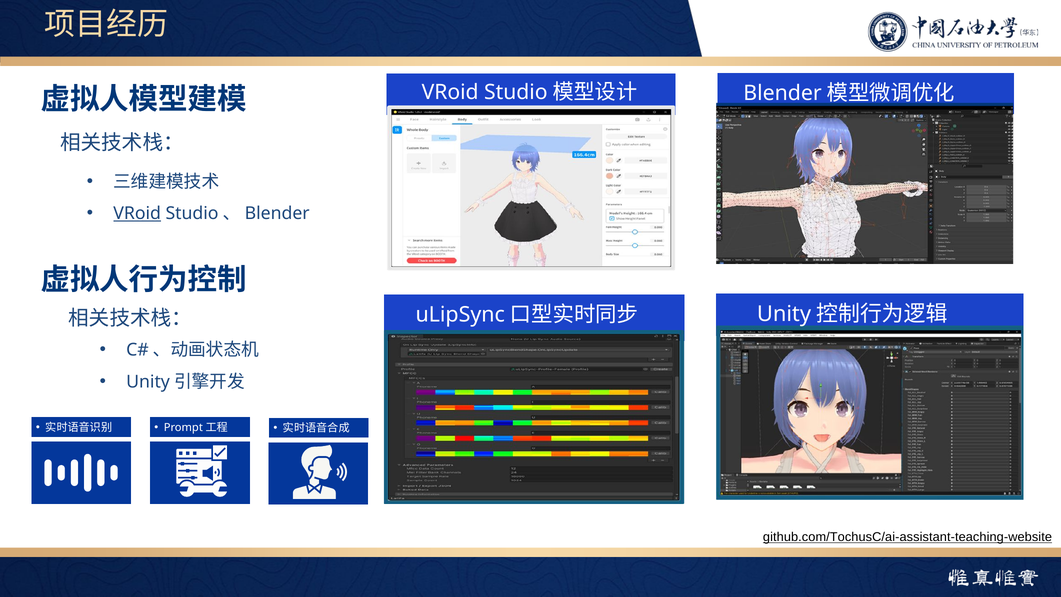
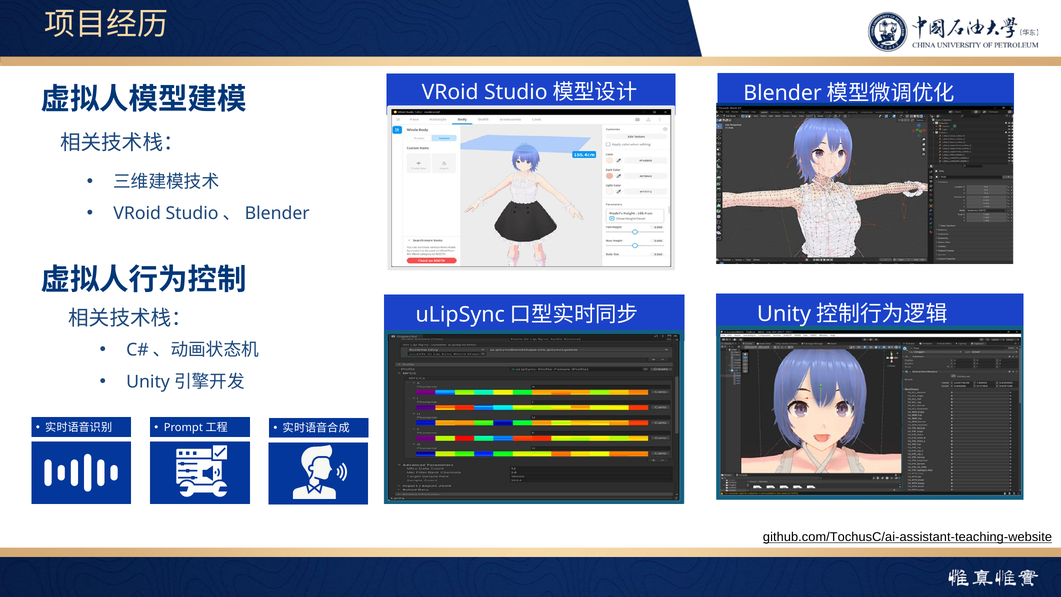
VRoid at (137, 213) underline: present -> none
